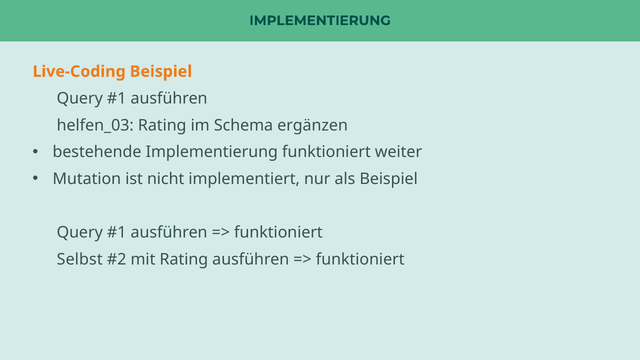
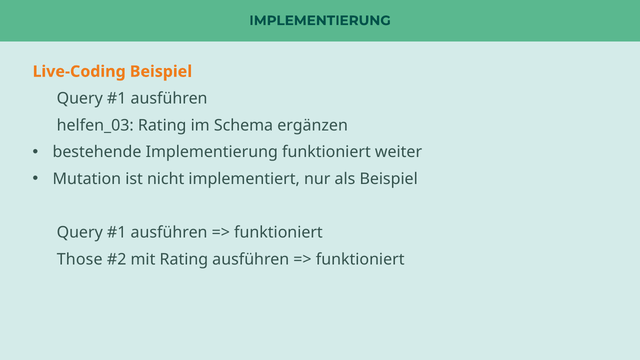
Selbst: Selbst -> Those
